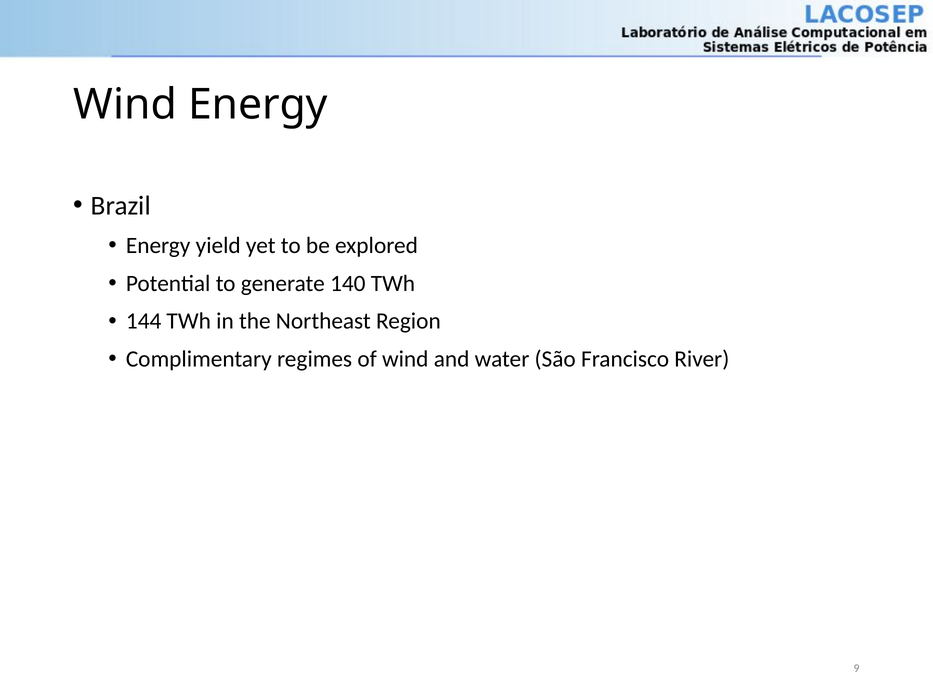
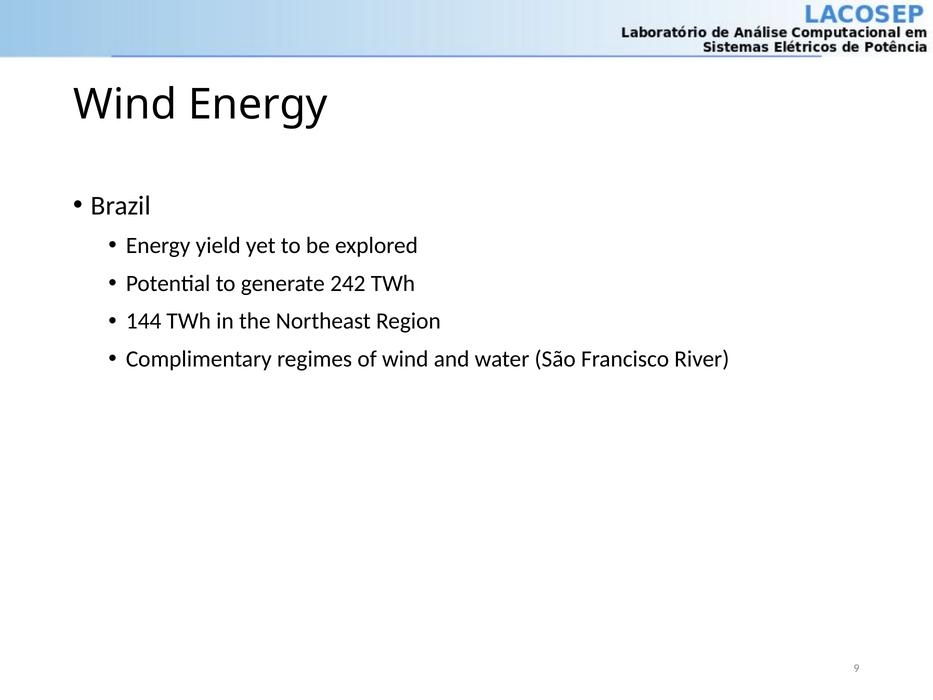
140: 140 -> 242
